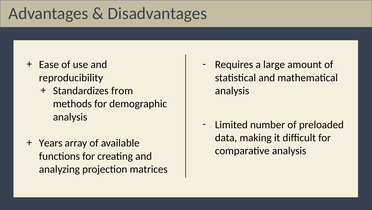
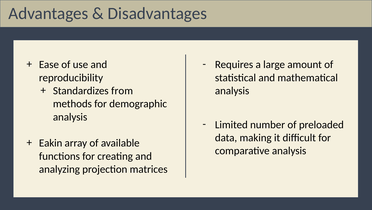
Years: Years -> Eakin
